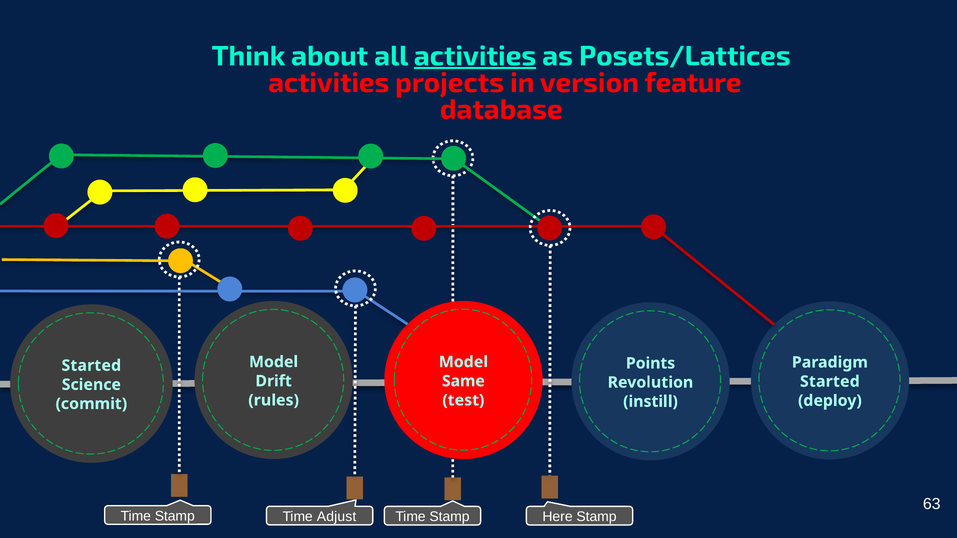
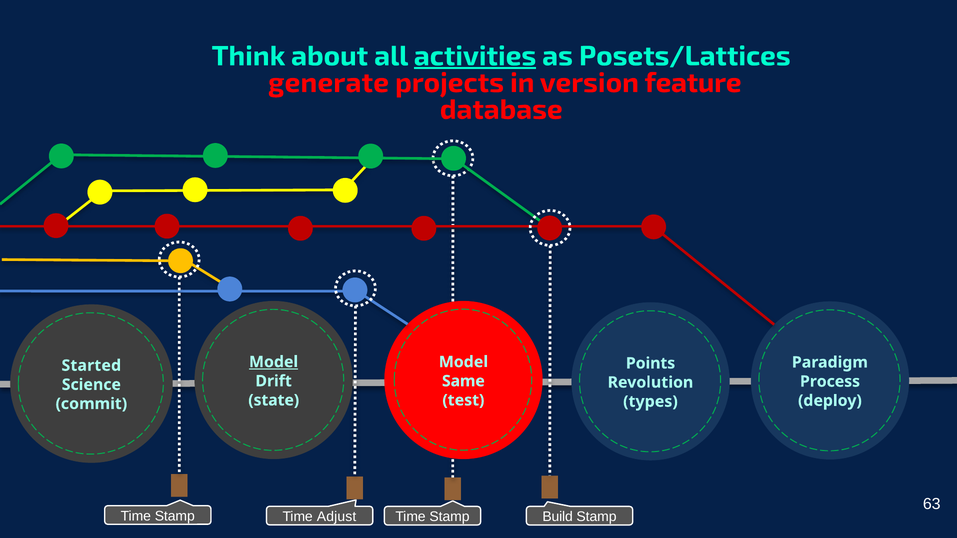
activities at (329, 83): activities -> generate
Model at (274, 362) underline: none -> present
Started at (830, 382): Started -> Process
rules: rules -> state
instill: instill -> types
Here: Here -> Build
